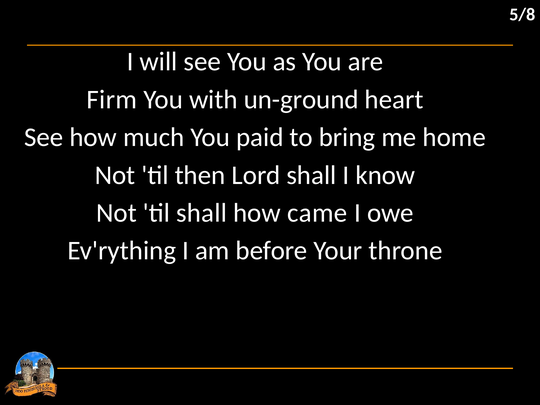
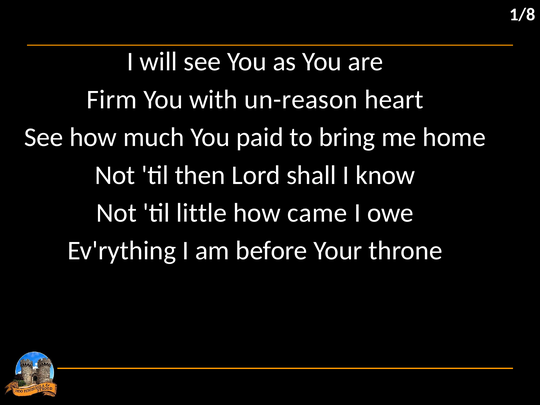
5/8: 5/8 -> 1/8
un-ground: un-ground -> un-reason
til shall: shall -> little
